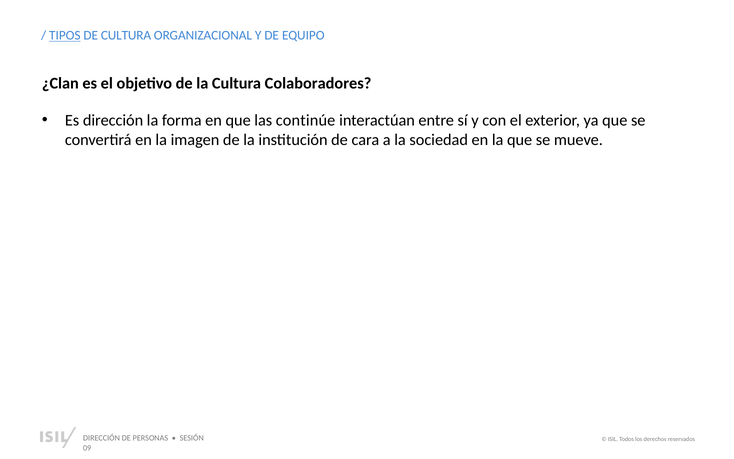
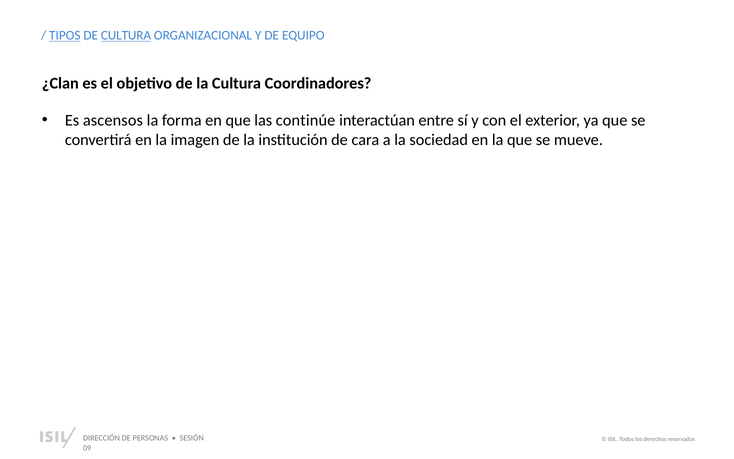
CULTURA at (126, 35) underline: none -> present
Colaboradores: Colaboradores -> Coordinadores
Es dirección: dirección -> ascensos
